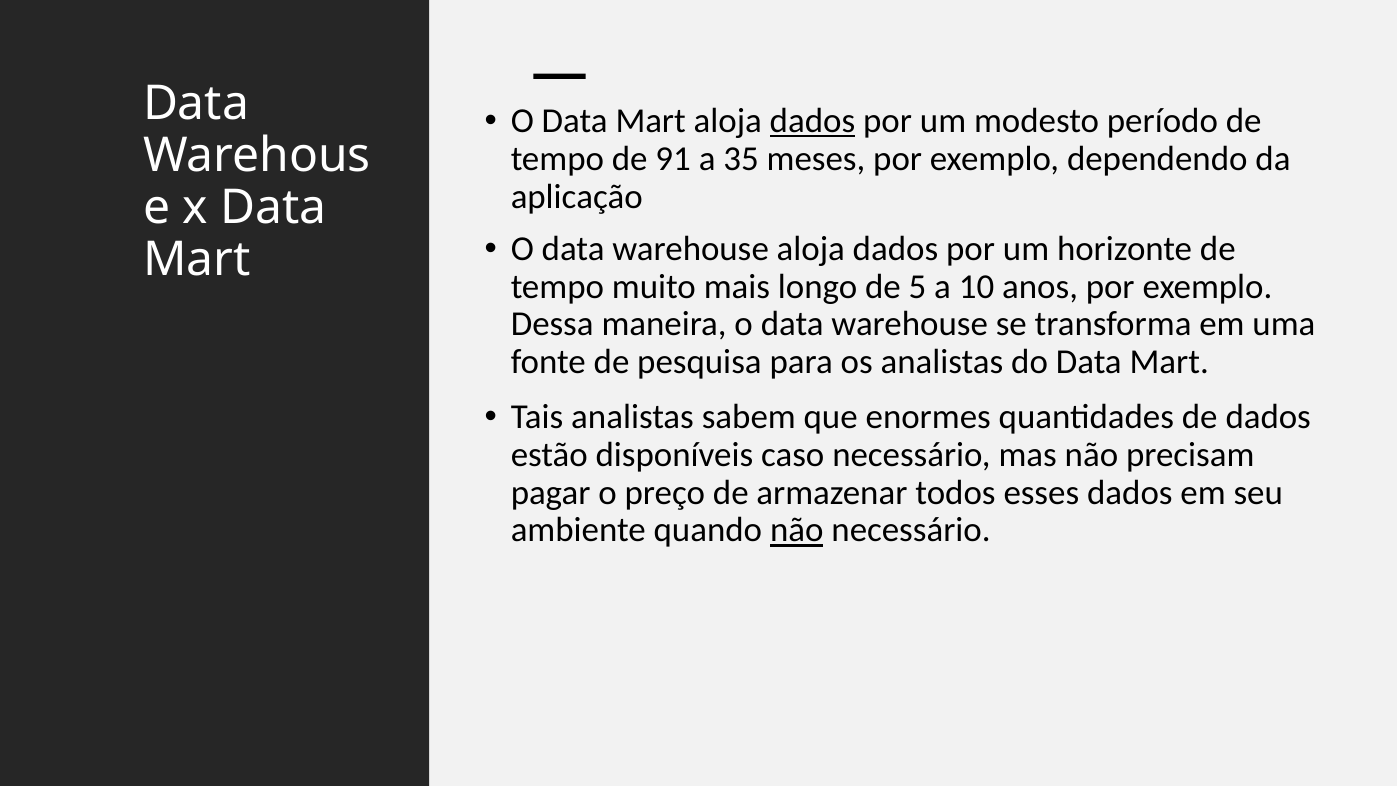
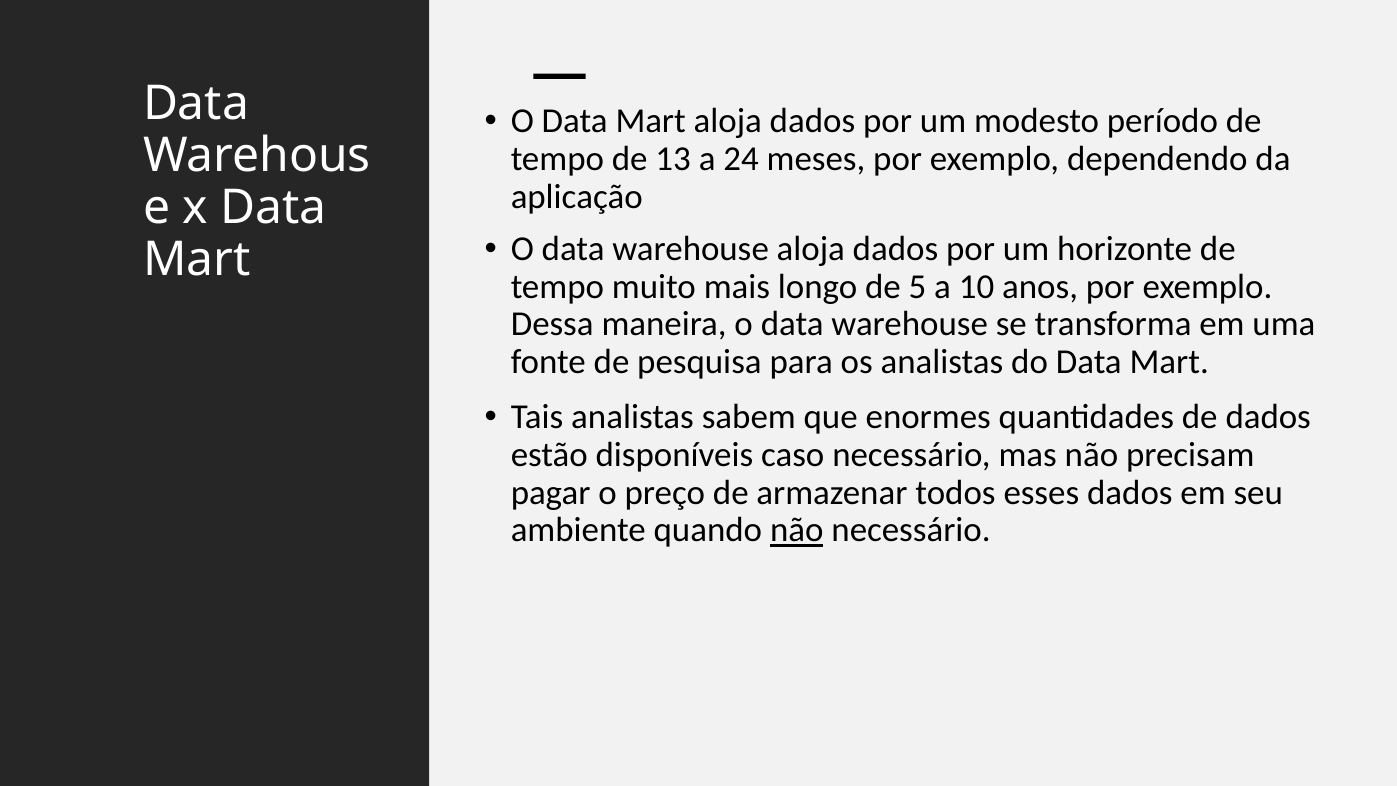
dados at (812, 121) underline: present -> none
91: 91 -> 13
35: 35 -> 24
